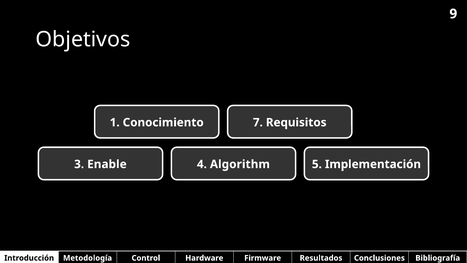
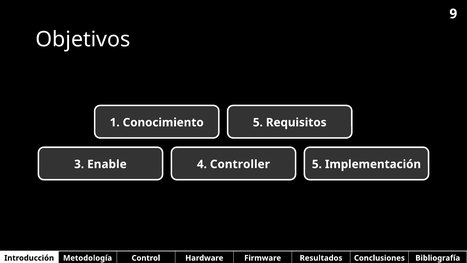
Conocimiento 7: 7 -> 5
Algorithm: Algorithm -> Controller
